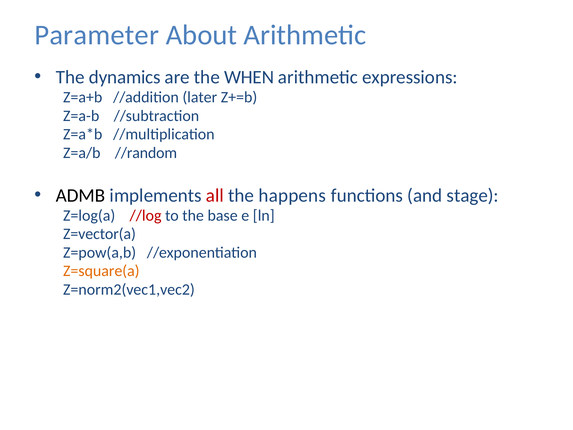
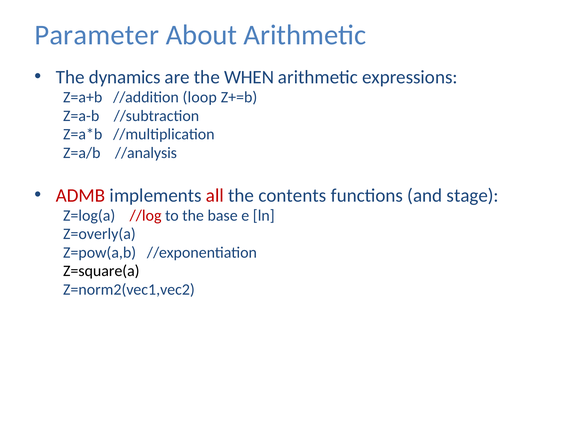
later: later -> loop
//random: //random -> //analysis
ADMB colour: black -> red
happens: happens -> contents
Z=vector(a: Z=vector(a -> Z=overly(a
Z=square(a colour: orange -> black
